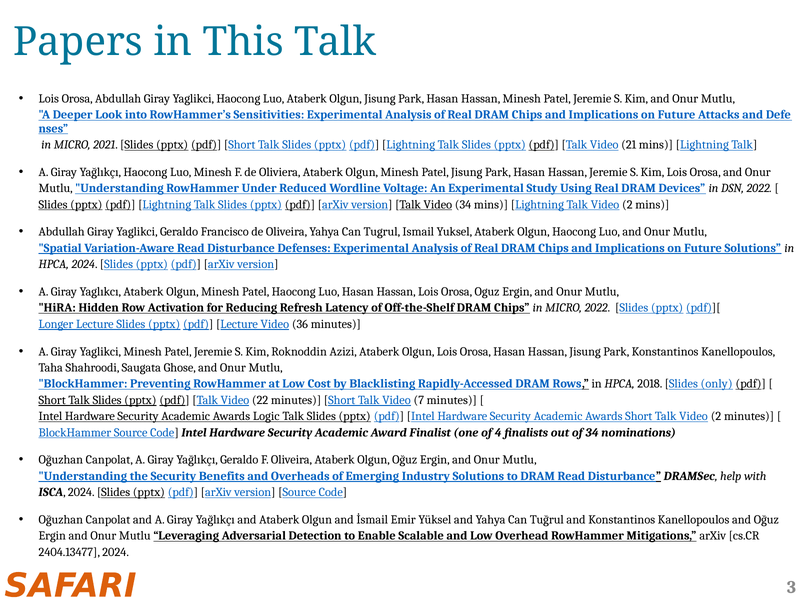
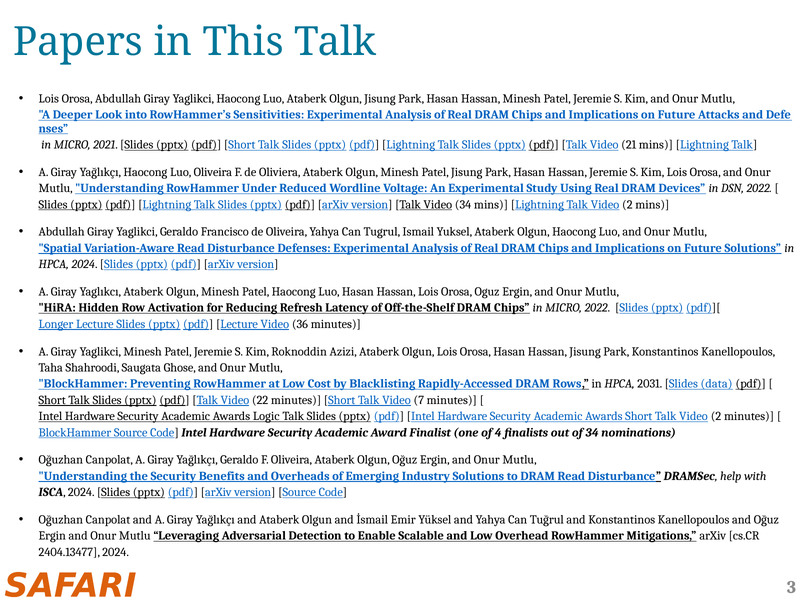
Luo Minesh: Minesh -> Oliveira
2018: 2018 -> 2031
only: only -> data
